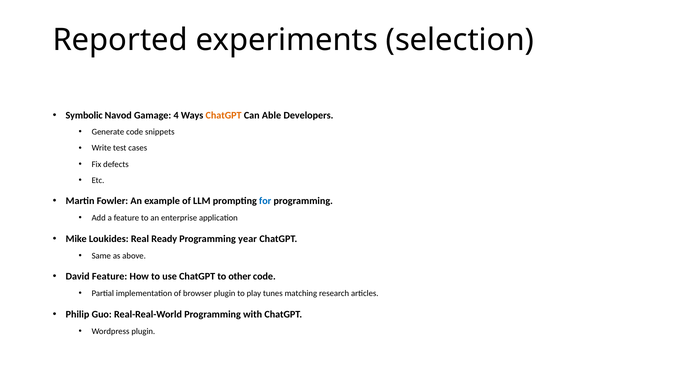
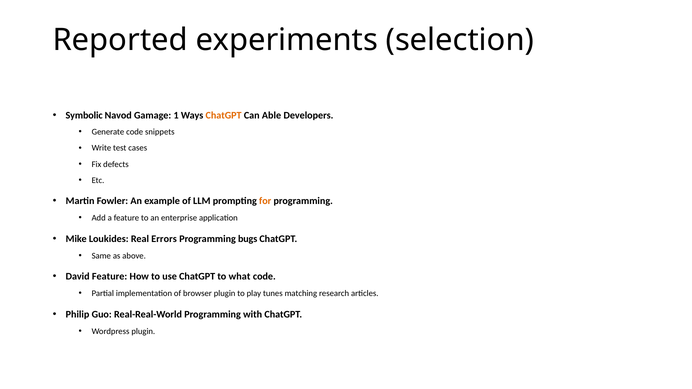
4: 4 -> 1
for colour: blue -> orange
Ready: Ready -> Errors
year: year -> bugs
other: other -> what
